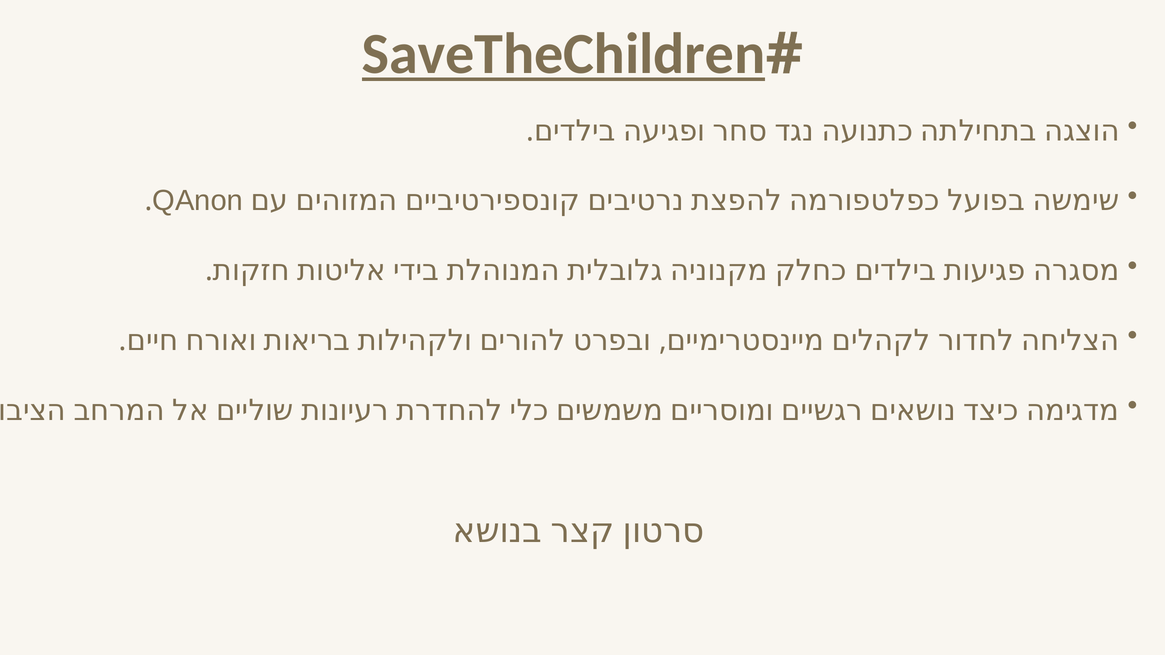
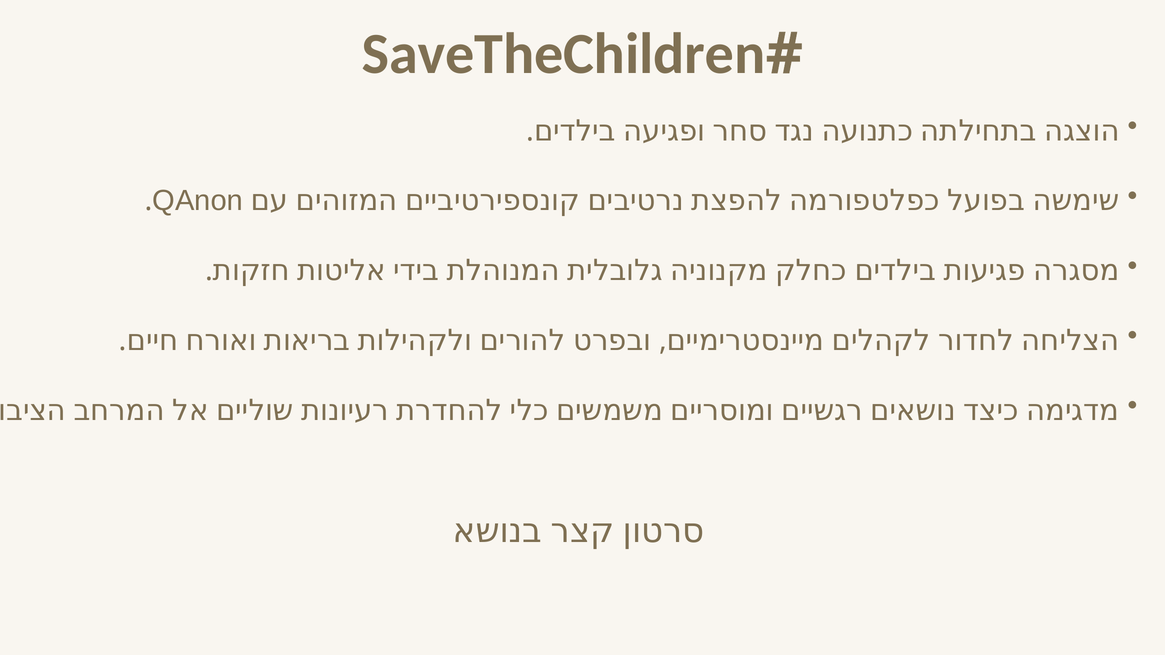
SaveTheChildren underline: present -> none
